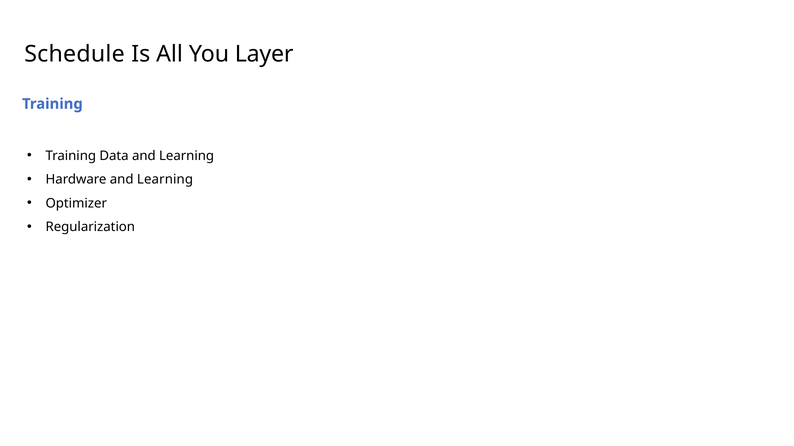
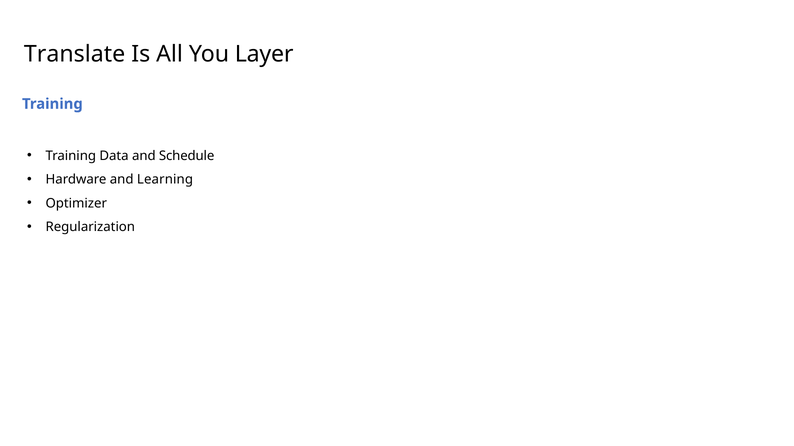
Schedule: Schedule -> Translate
Data and Learning: Learning -> Schedule
